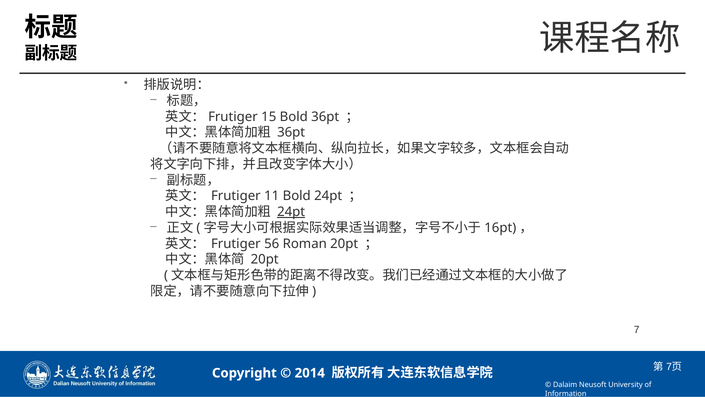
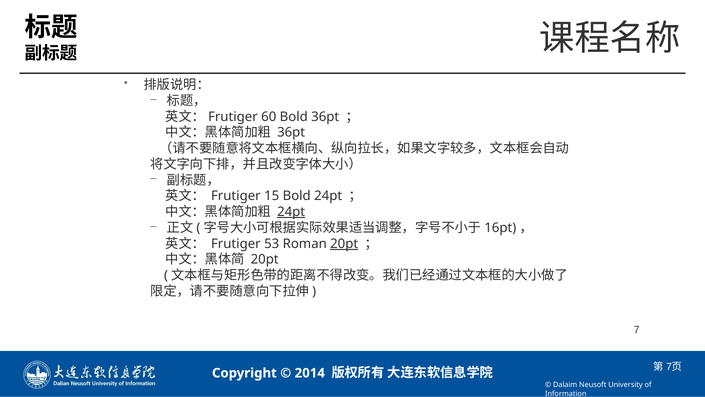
15: 15 -> 60
11: 11 -> 15
56: 56 -> 53
20pt at (344, 243) underline: none -> present
